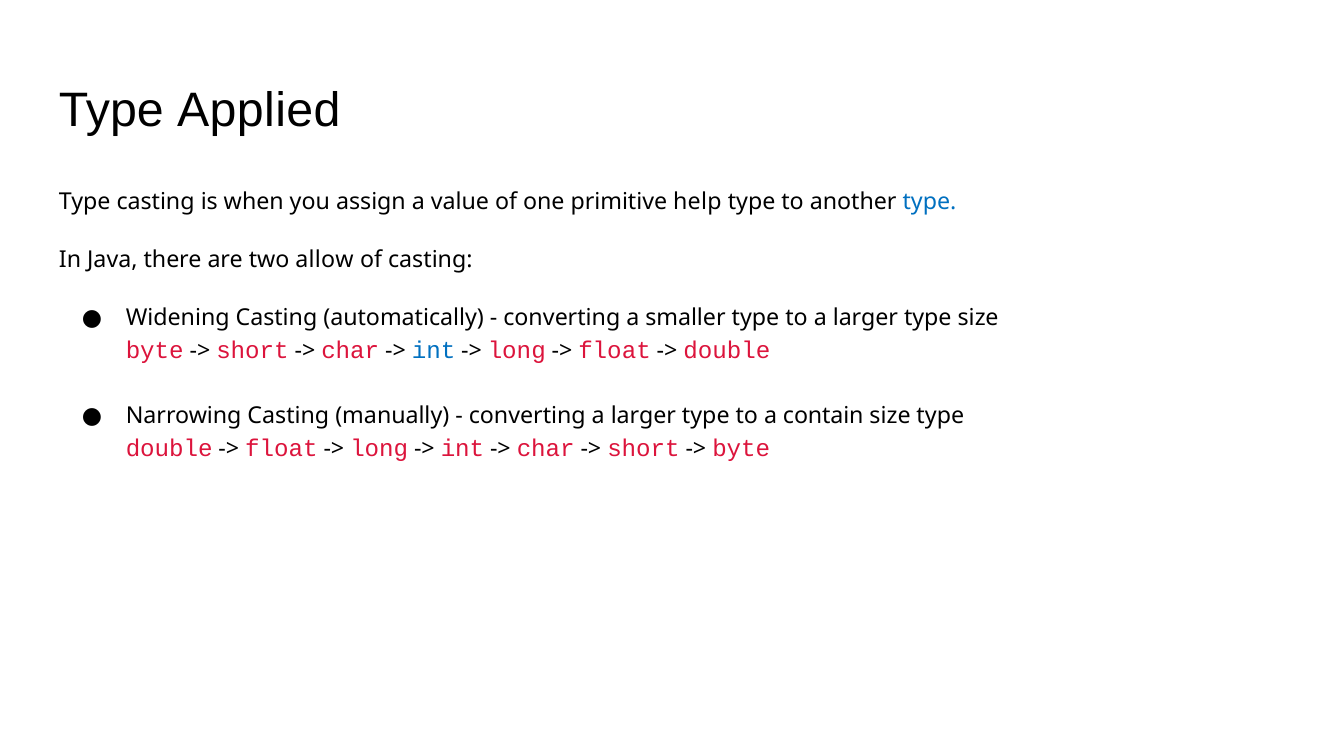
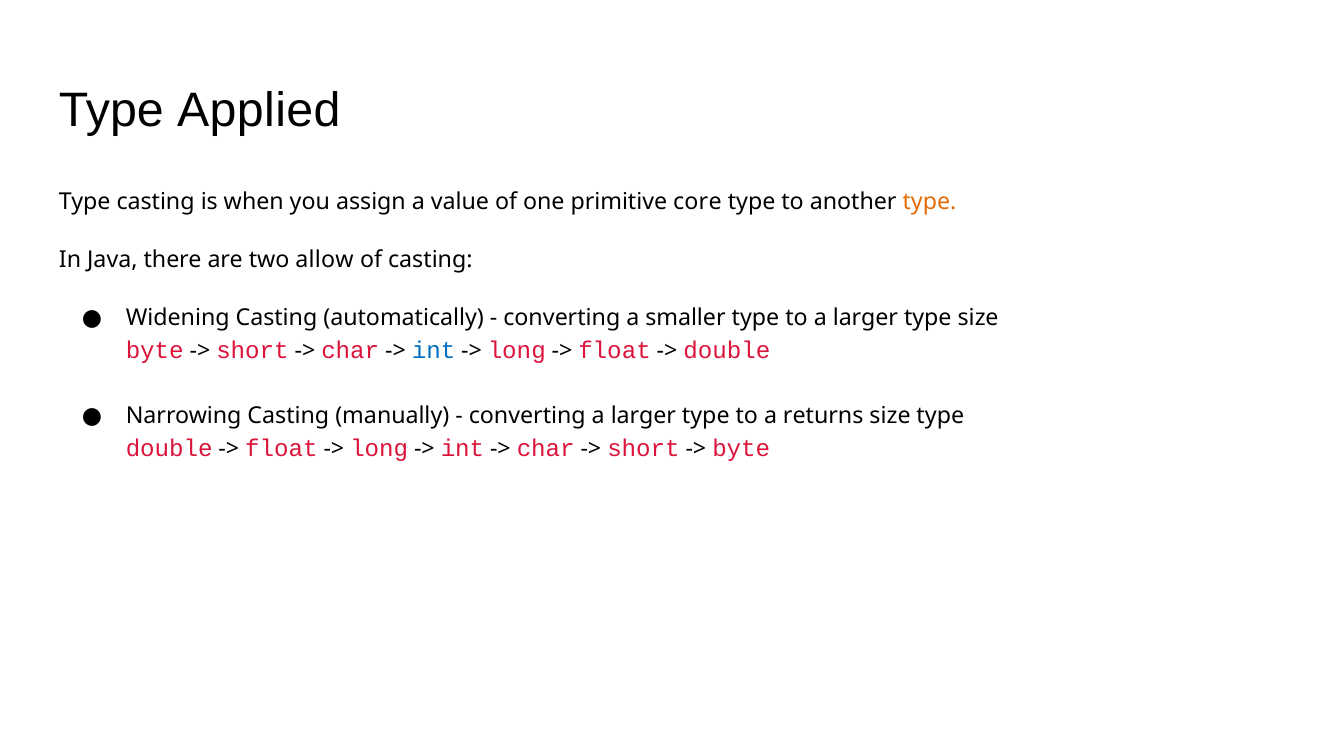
help: help -> core
type at (930, 202) colour: blue -> orange
contain: contain -> returns
